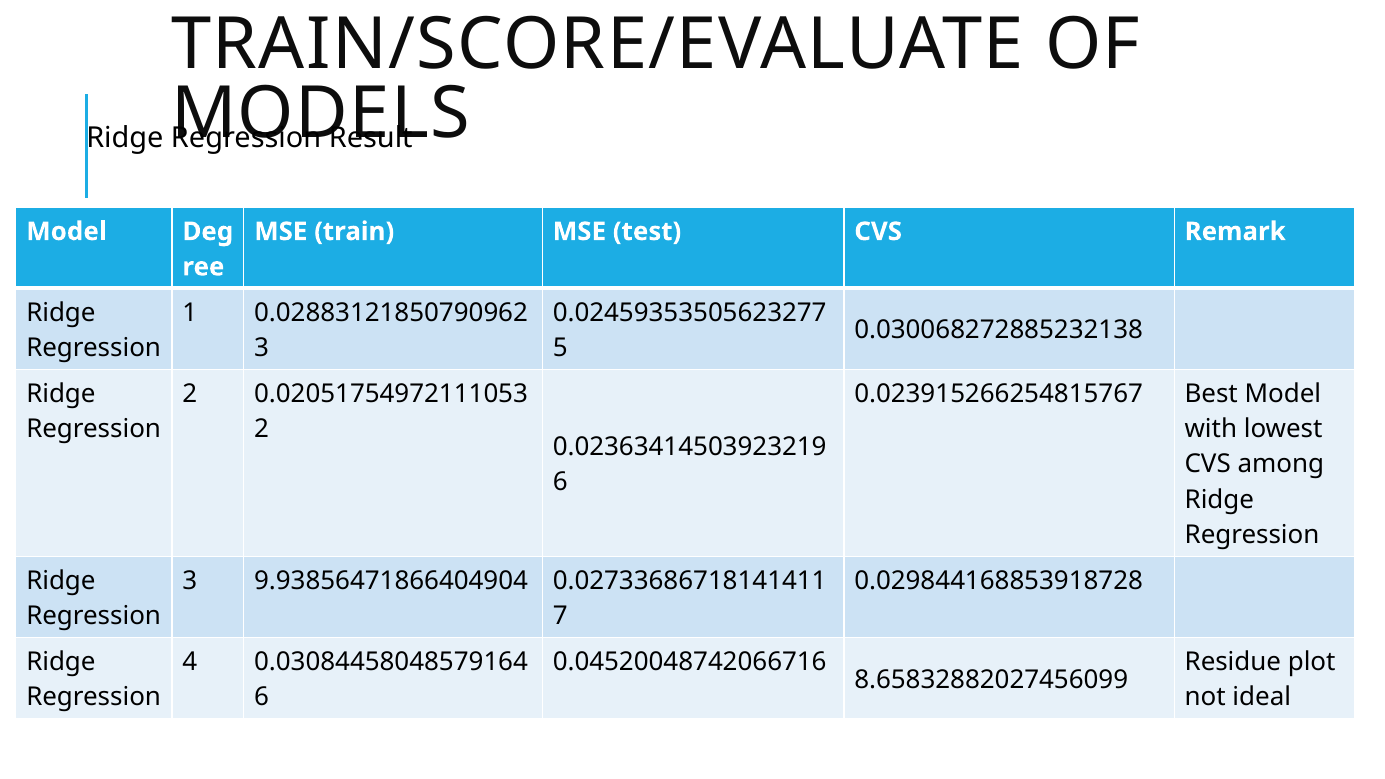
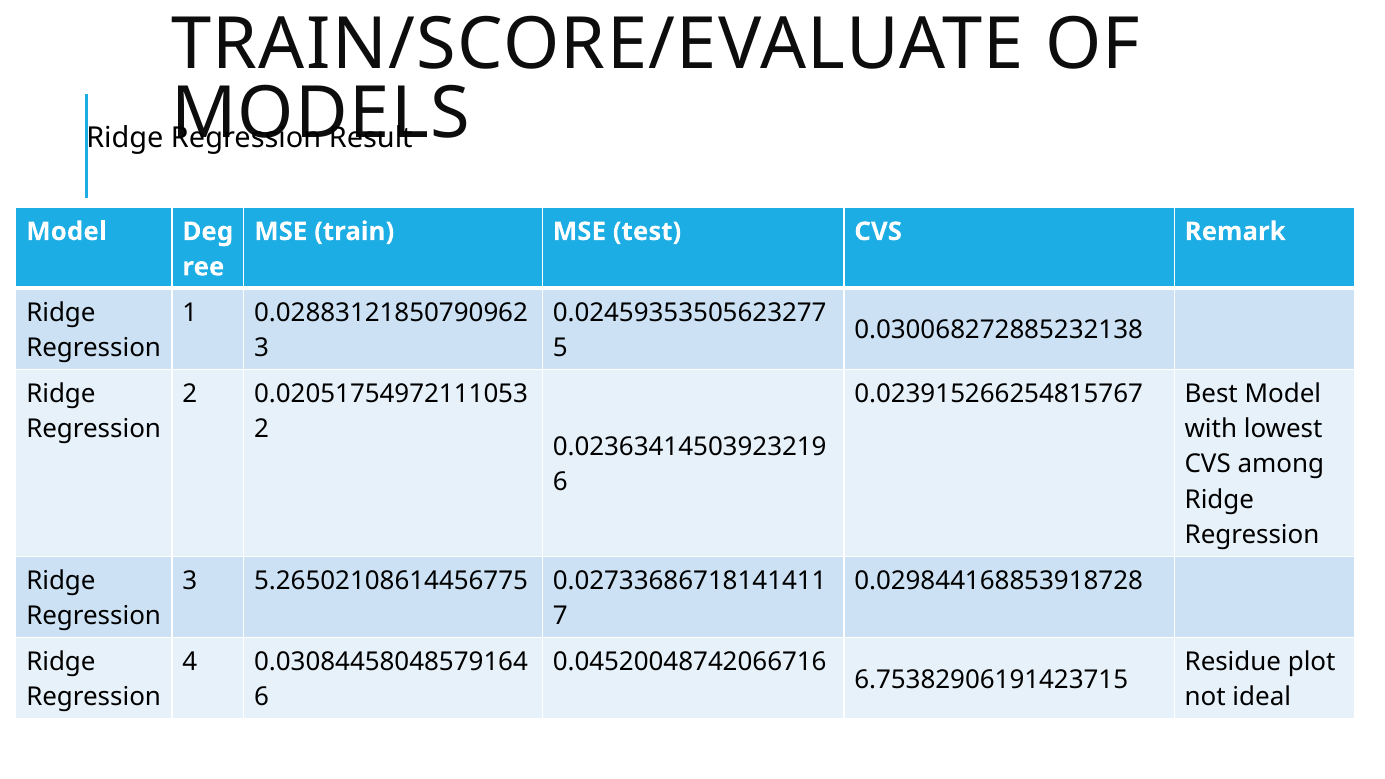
9.93856471866404904: 9.93856471866404904 -> 5.26502108614456775
8.65832882027456099: 8.65832882027456099 -> 6.75382906191423715
